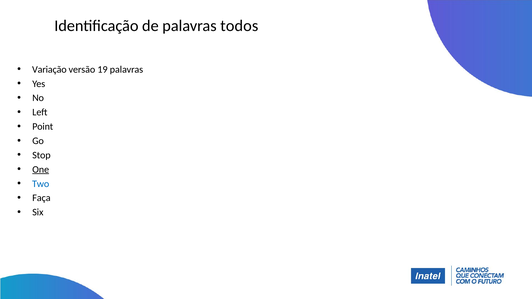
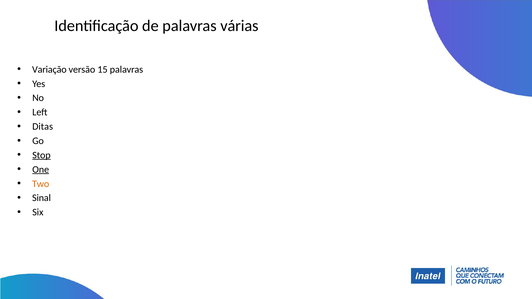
todos: todos -> várias
19: 19 -> 15
Point: Point -> Ditas
Stop underline: none -> present
Two colour: blue -> orange
Faça: Faça -> Sinal
